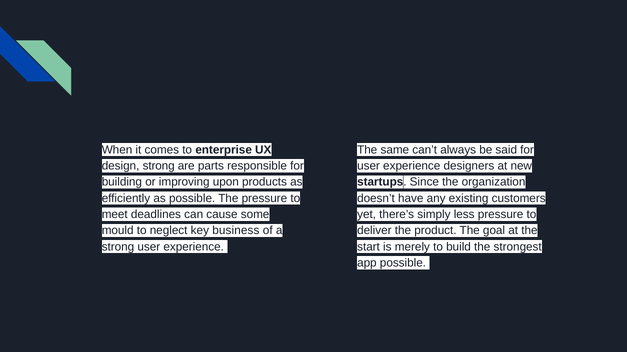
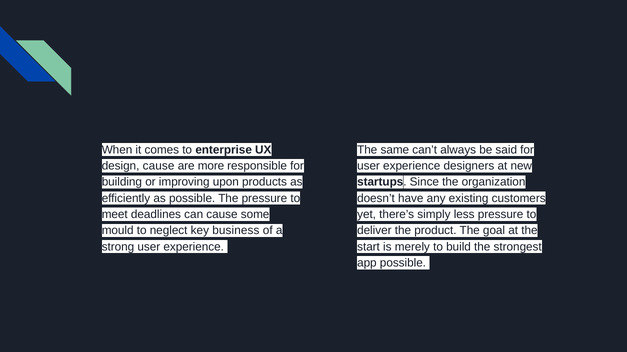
design strong: strong -> cause
parts: parts -> more
